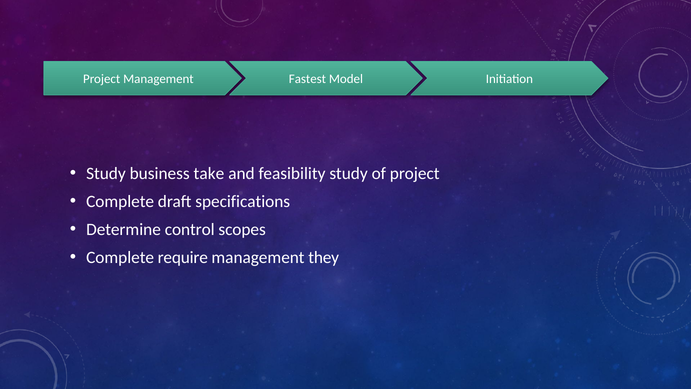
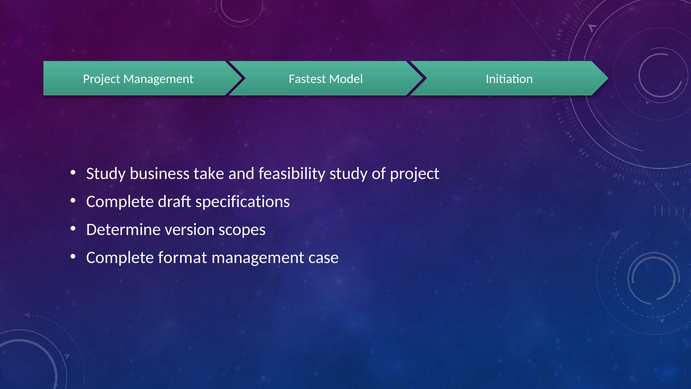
control: control -> version
require: require -> format
they: they -> case
